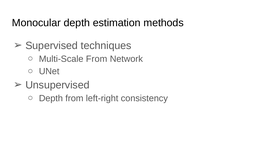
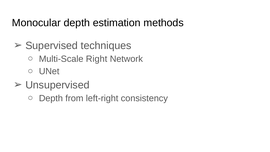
Multi-Scale From: From -> Right
